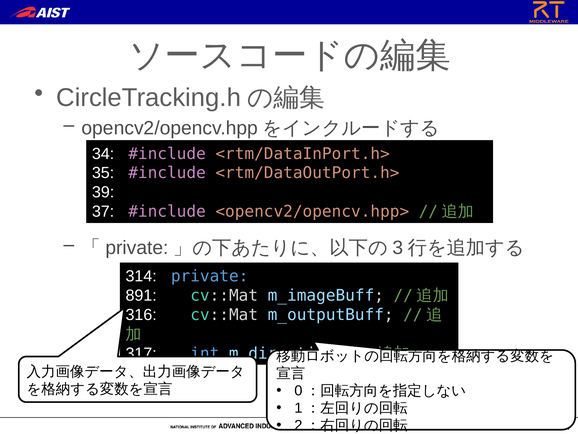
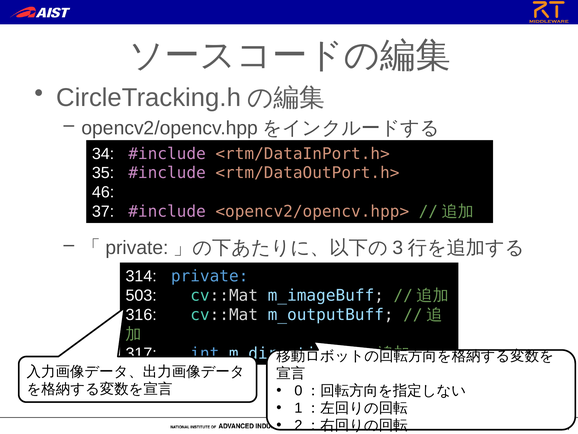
39: 39 -> 46
891: 891 -> 503
